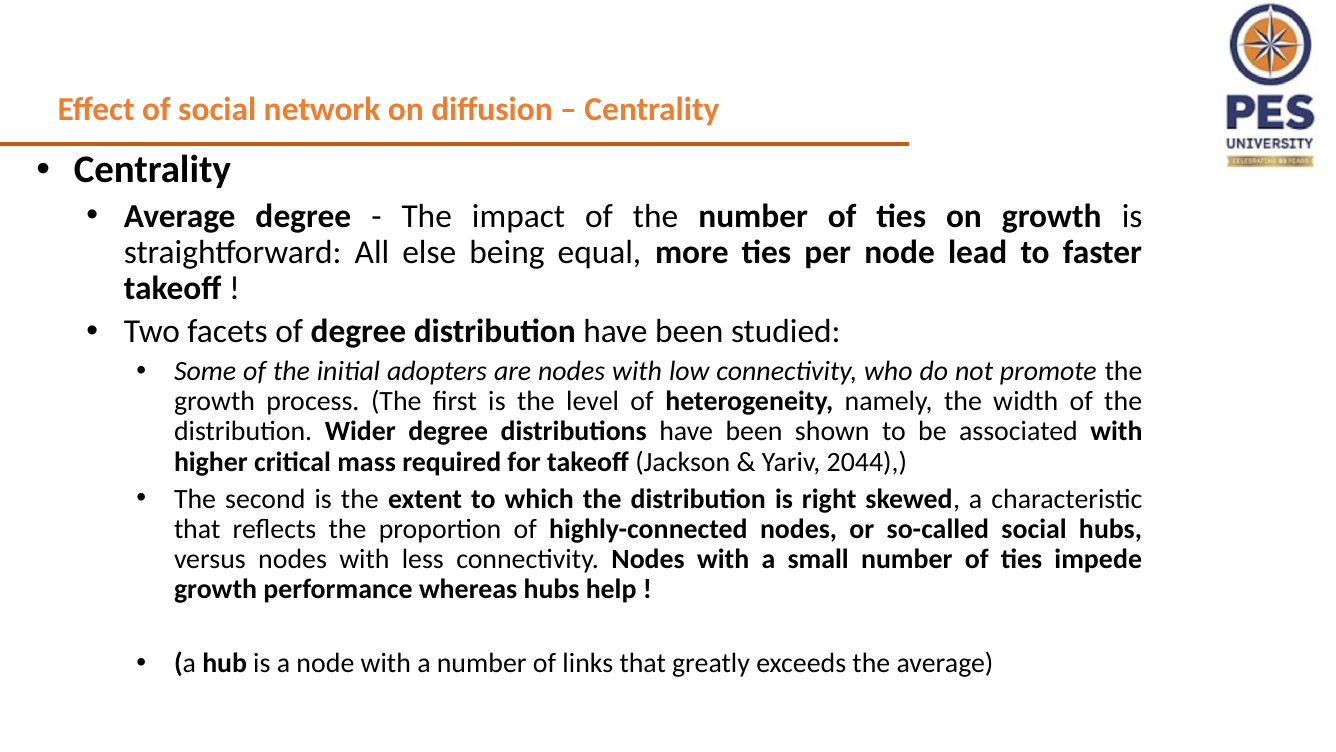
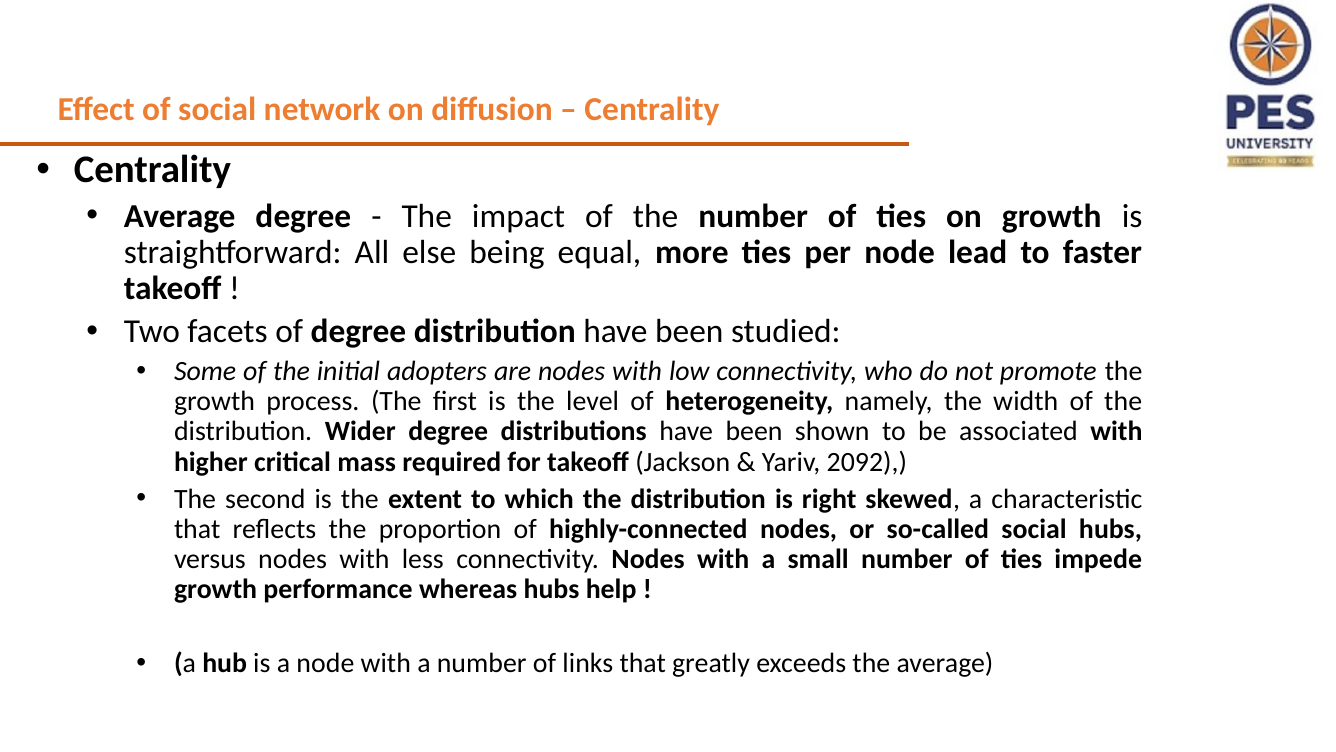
2044: 2044 -> 2092
